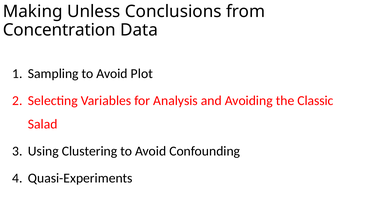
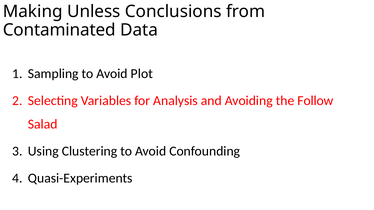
Concentration: Concentration -> Contaminated
Classic: Classic -> Follow
